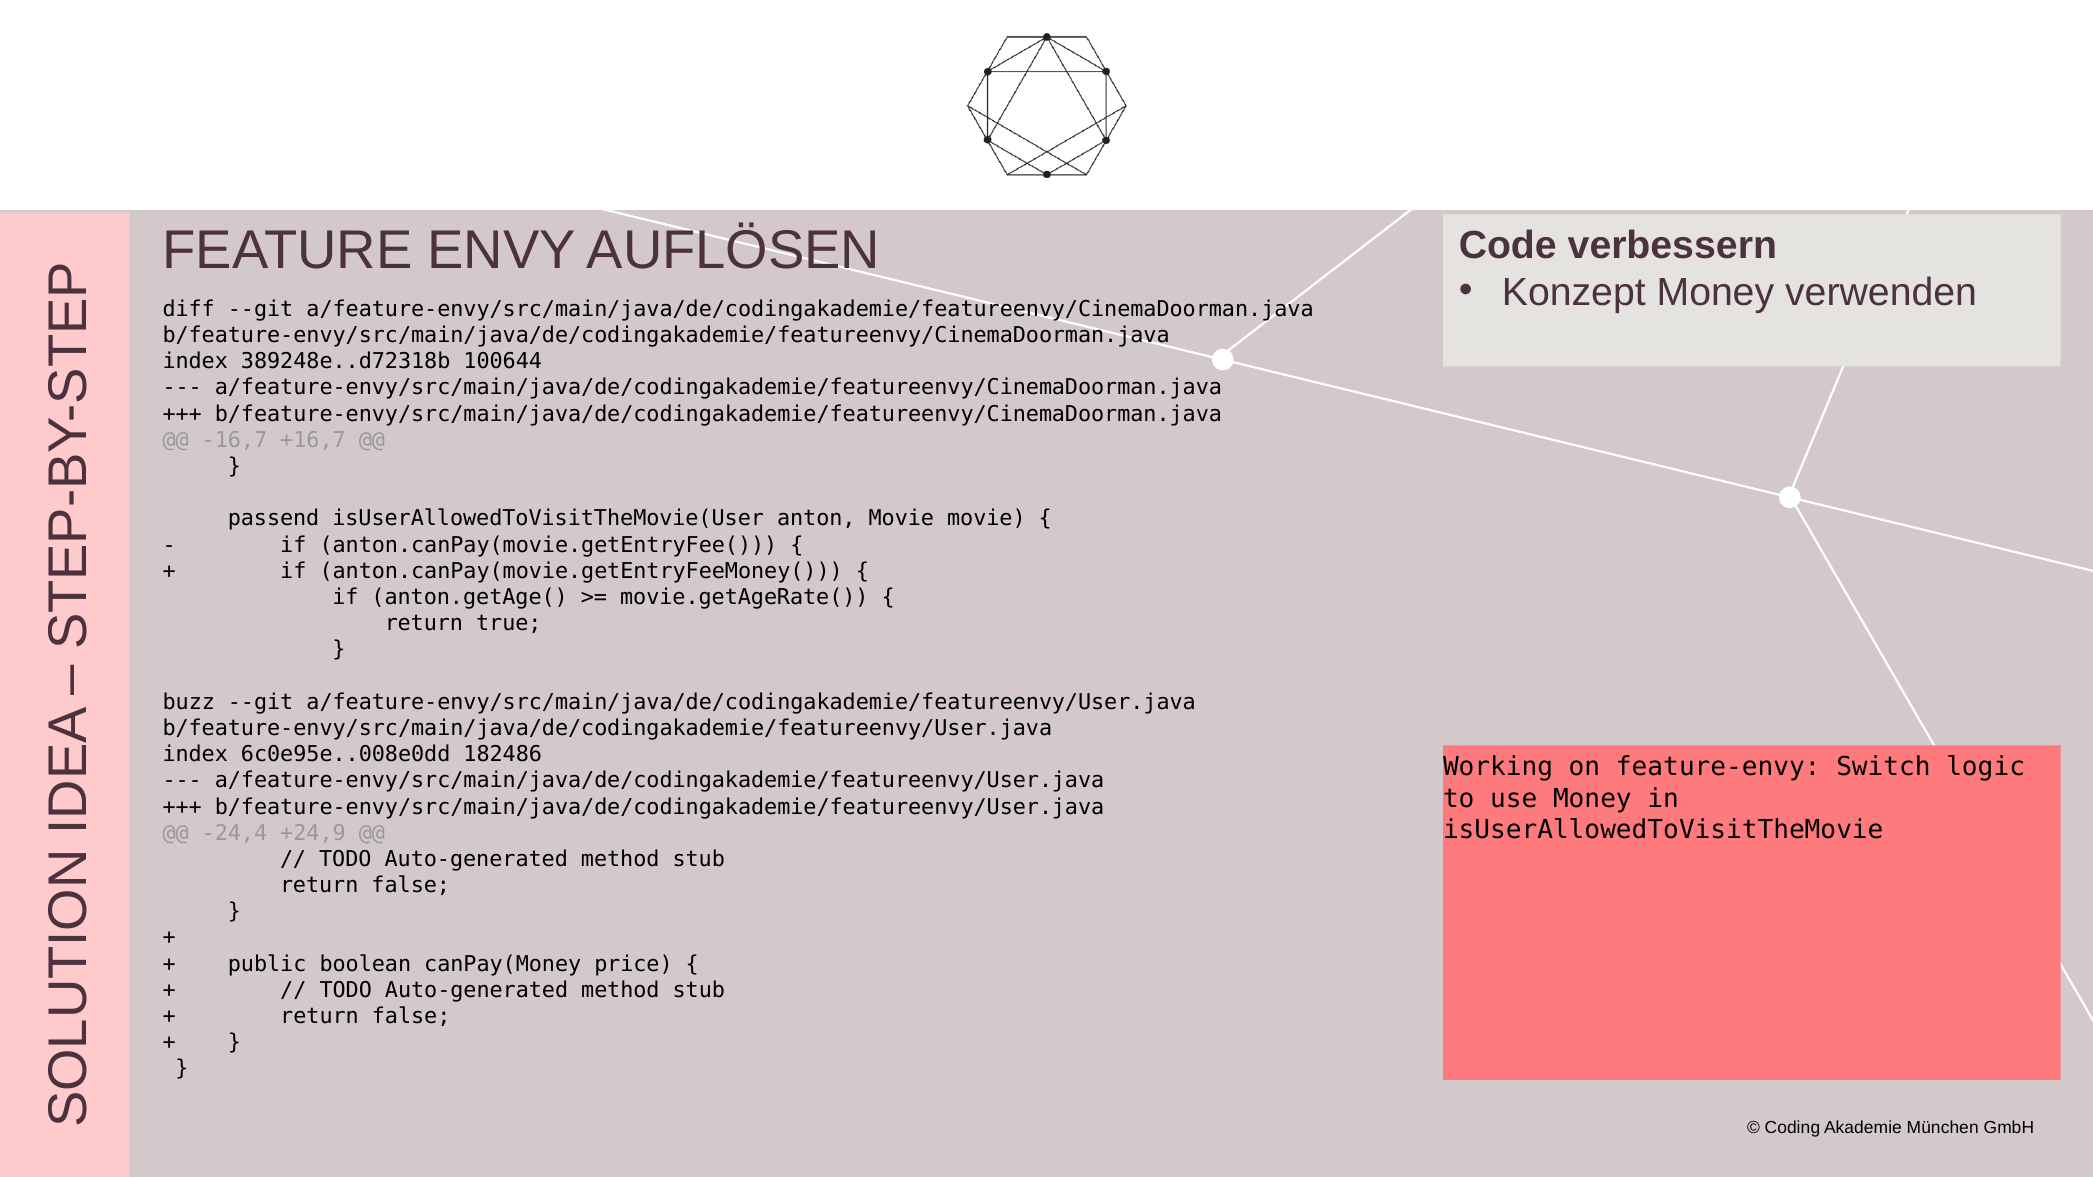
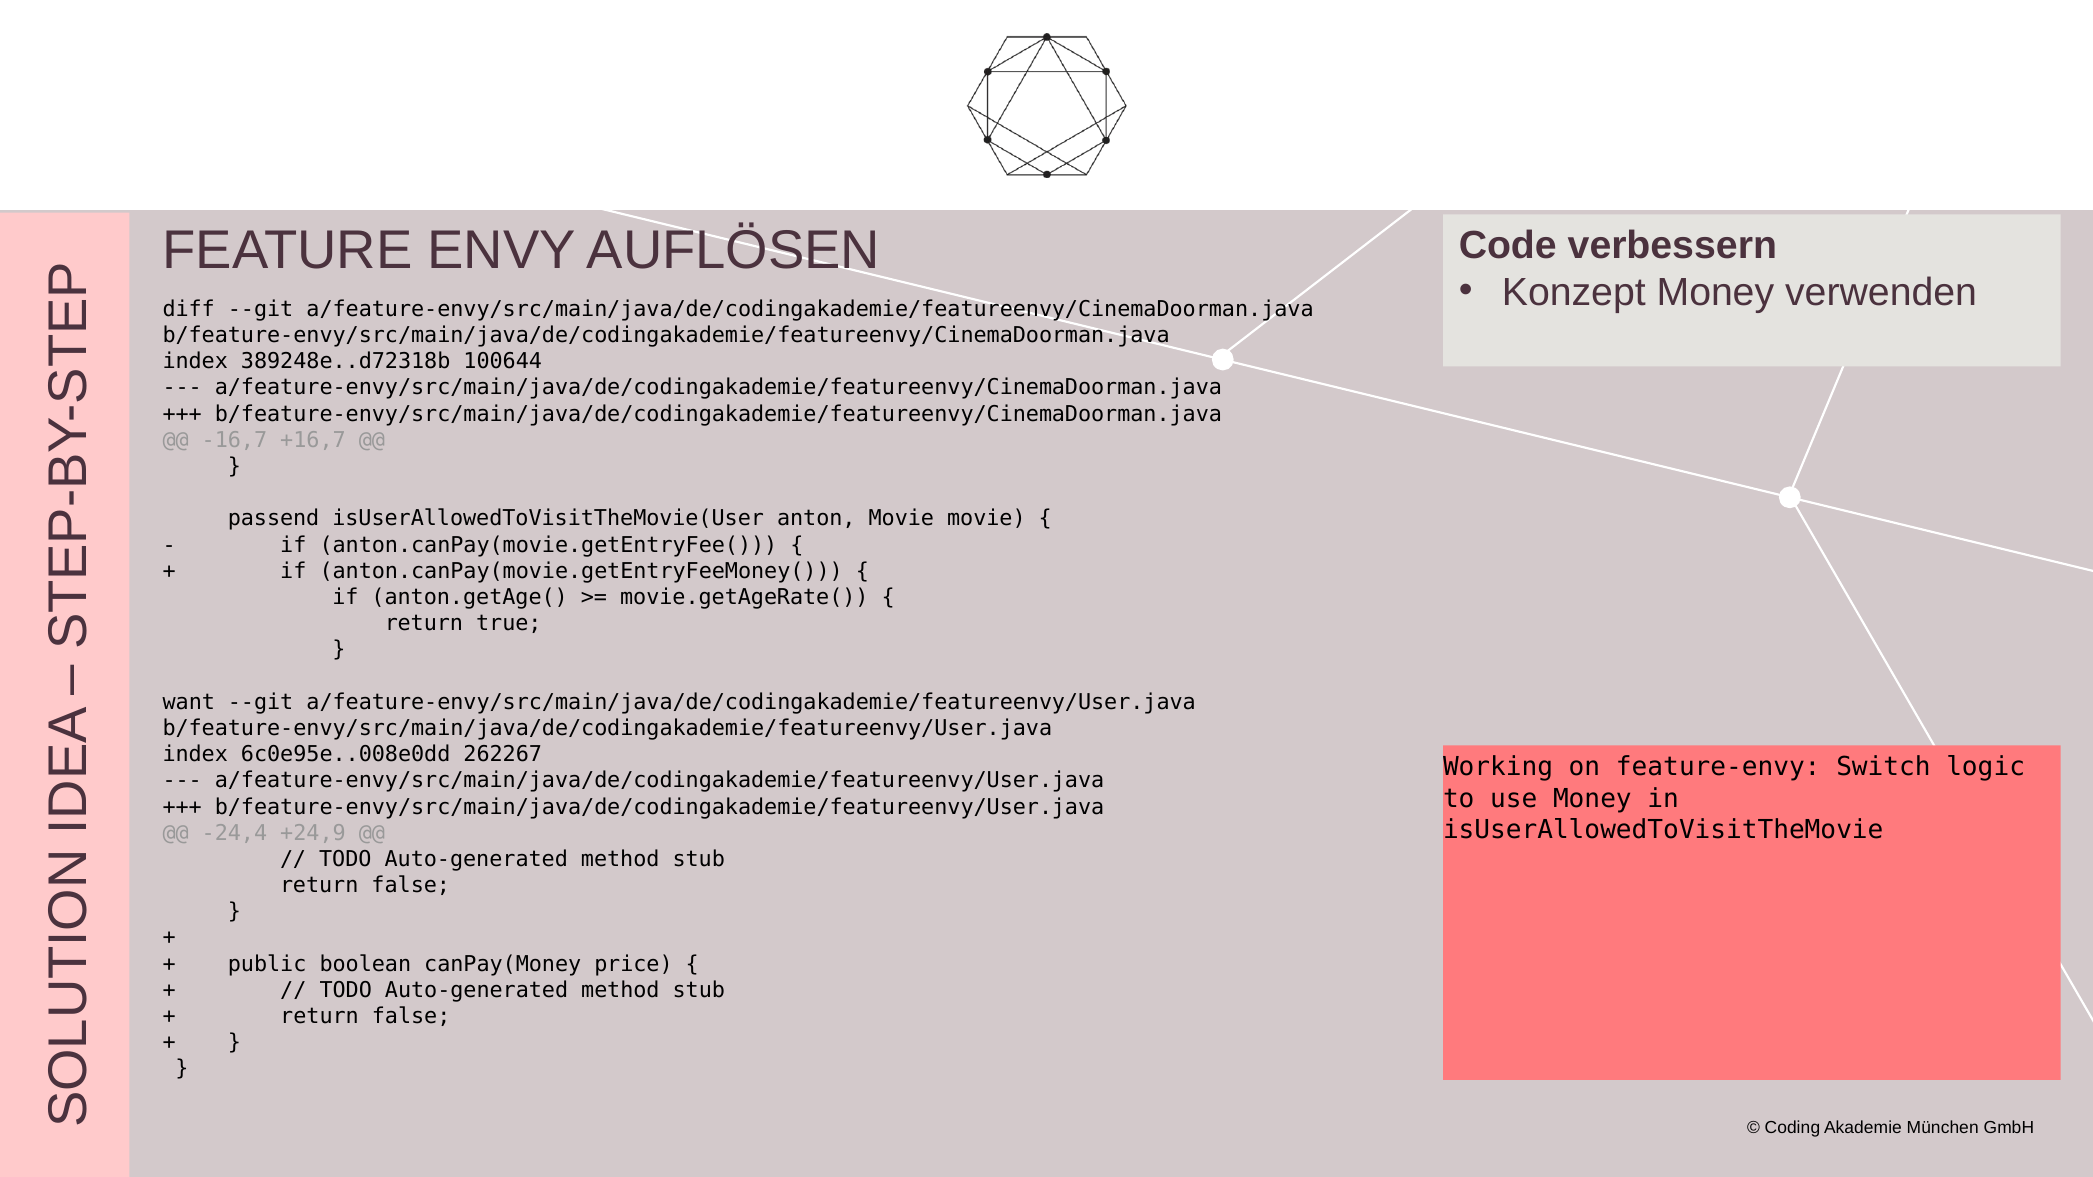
buzz: buzz -> want
182486: 182486 -> 262267
